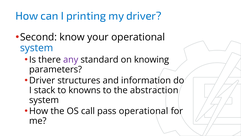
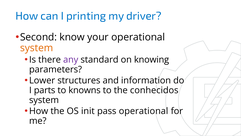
system at (37, 48) colour: blue -> orange
Driver at (42, 80): Driver -> Lower
stack: stack -> parts
abstraction: abstraction -> conhecidos
call: call -> init
